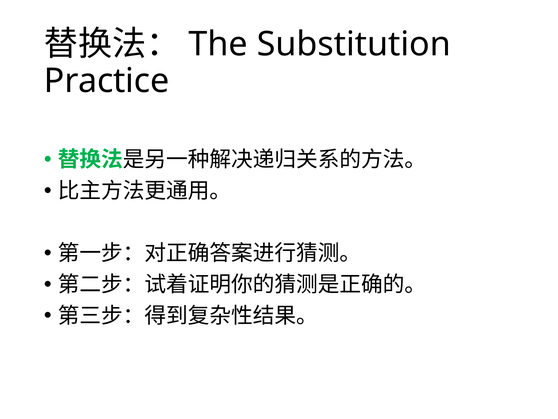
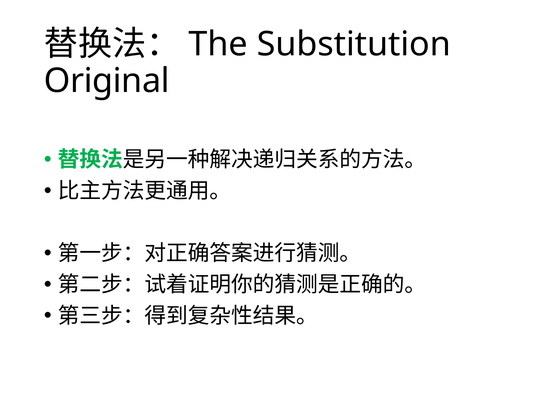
Practice: Practice -> Original
